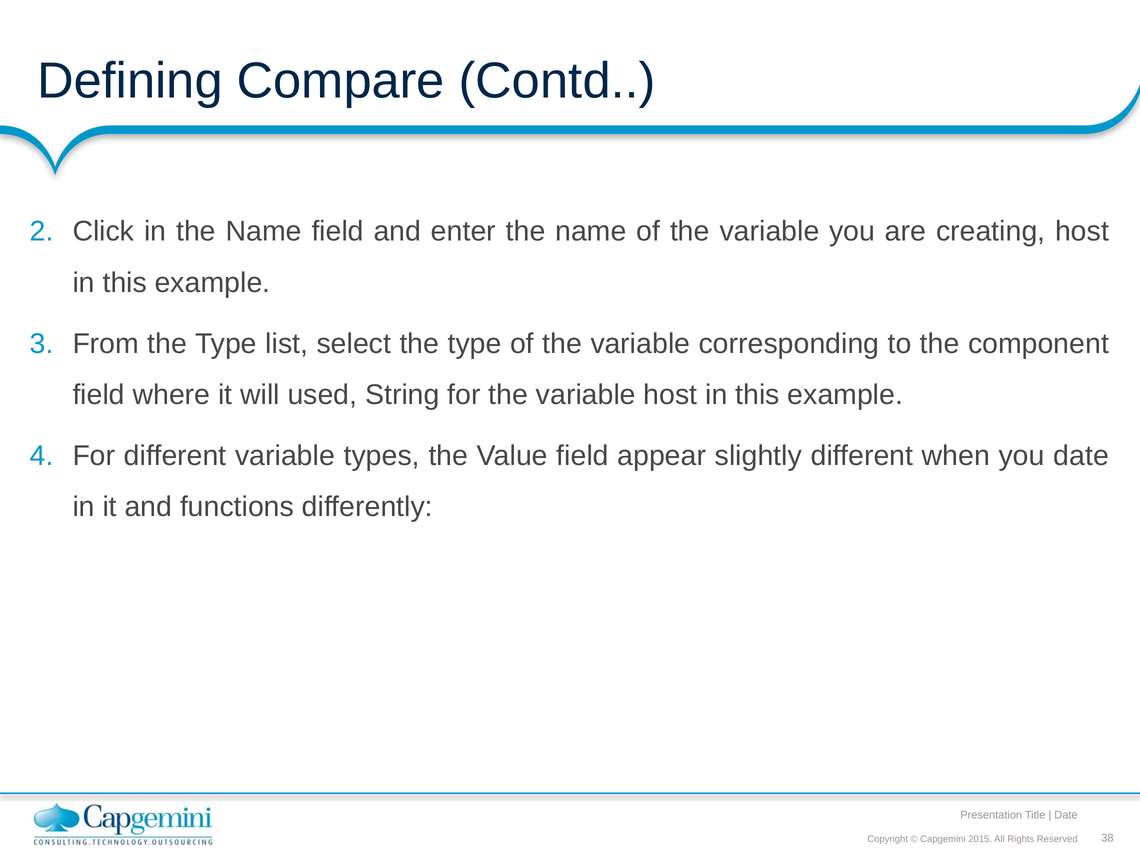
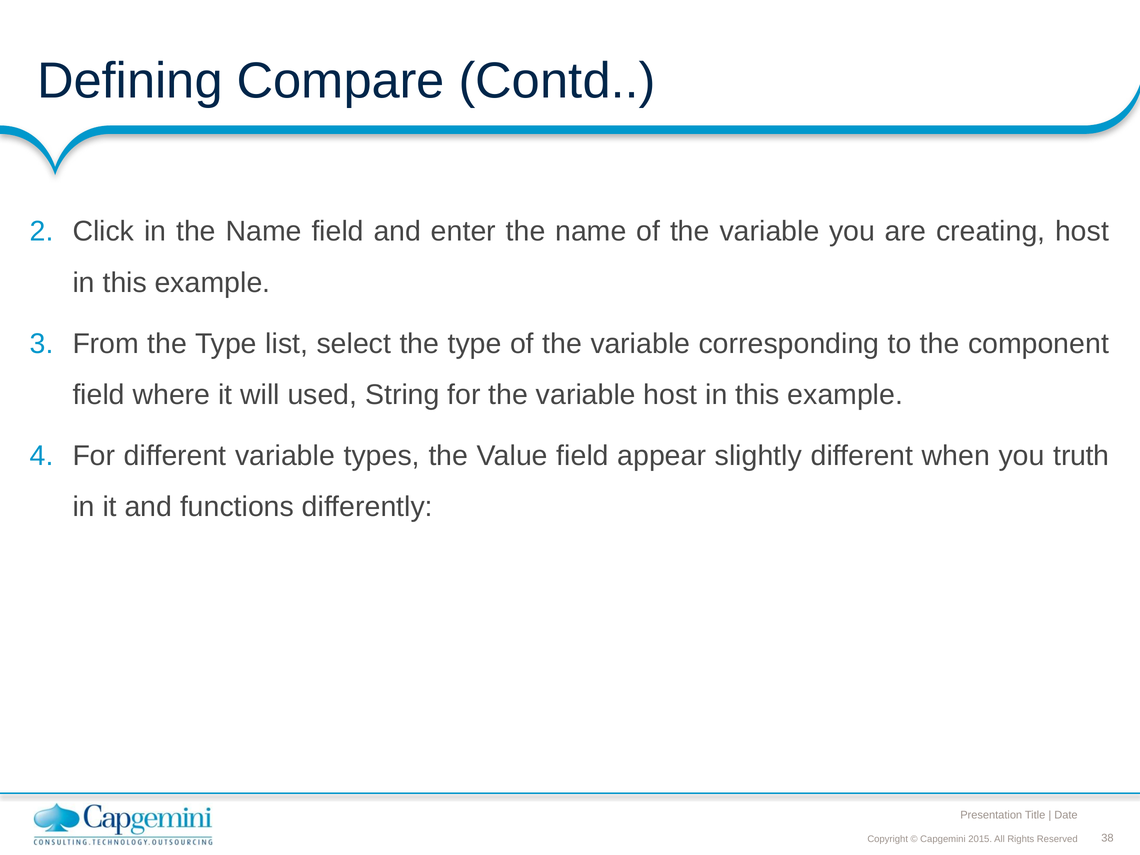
you date: date -> truth
